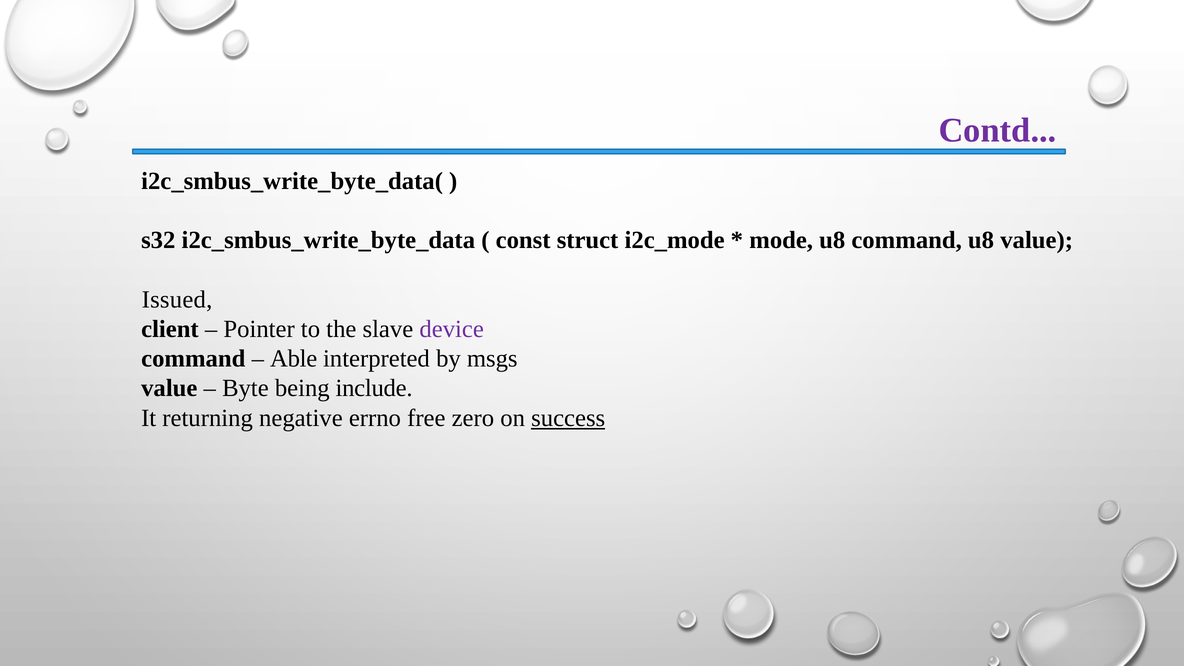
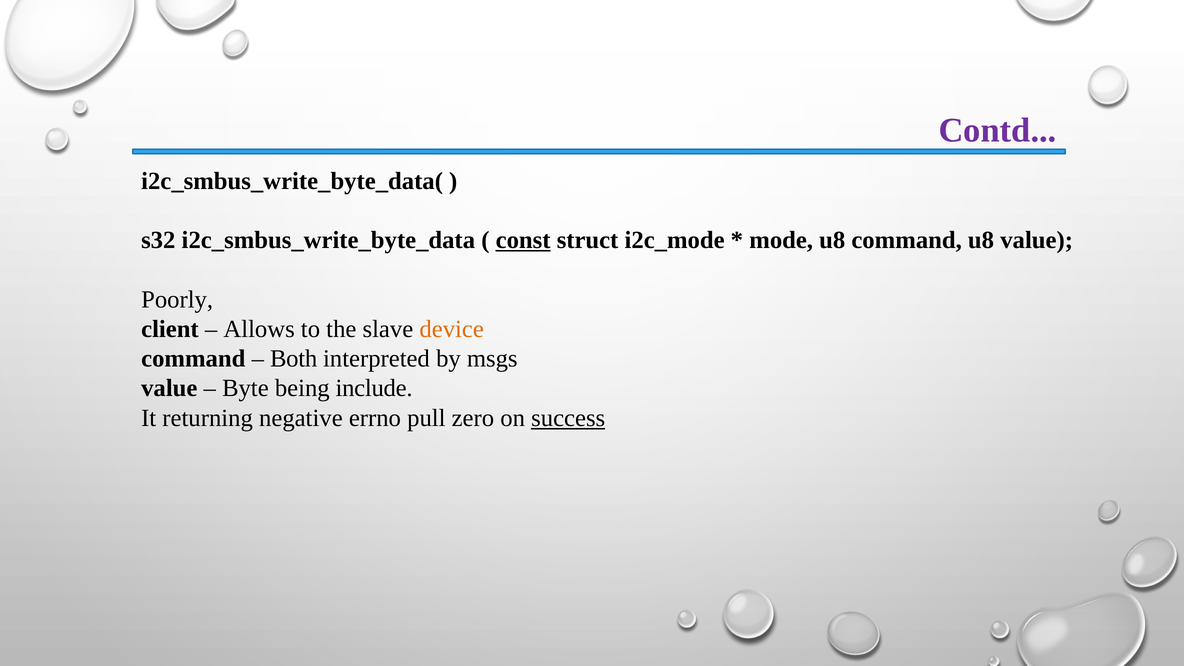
const underline: none -> present
Issued: Issued -> Poorly
Pointer: Pointer -> Allows
device colour: purple -> orange
Able: Able -> Both
free: free -> pull
